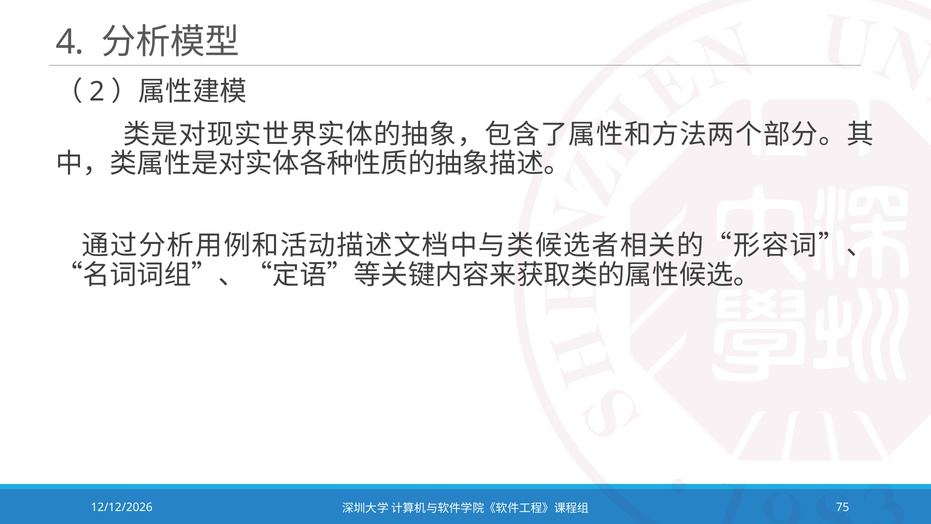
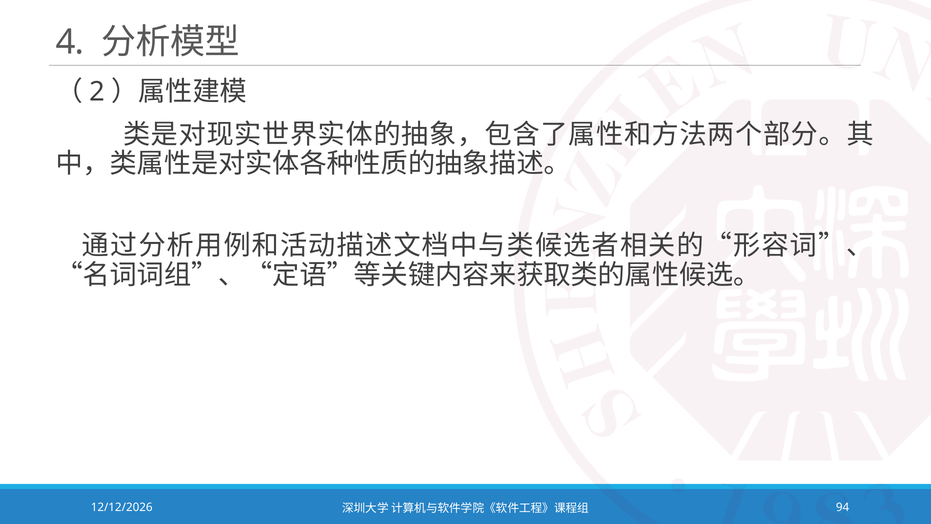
75: 75 -> 94
